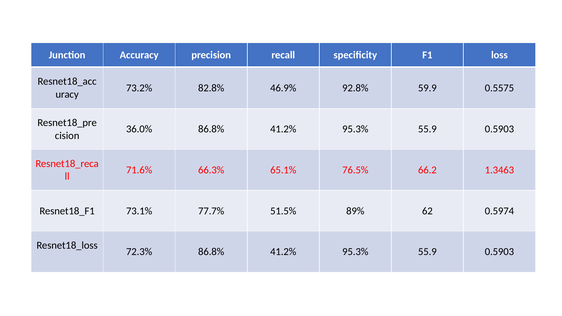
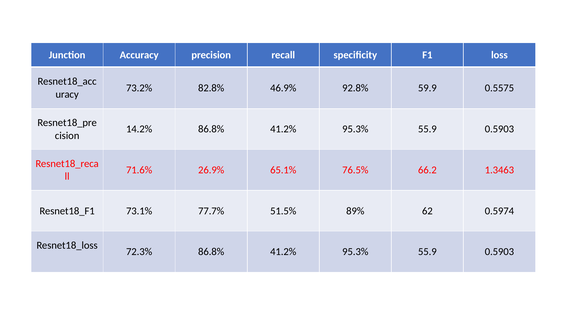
36.0%: 36.0% -> 14.2%
66.3%: 66.3% -> 26.9%
